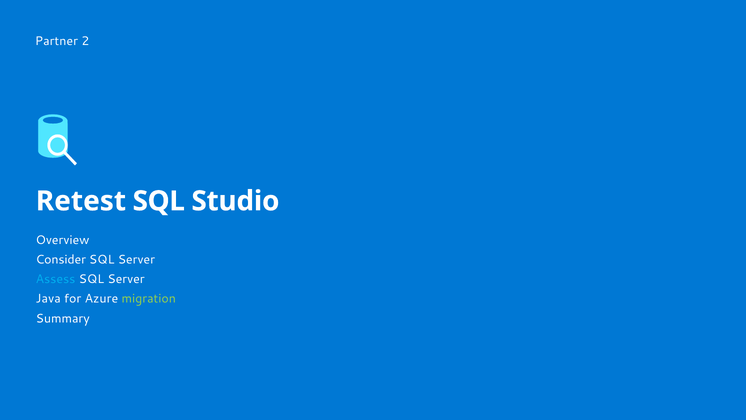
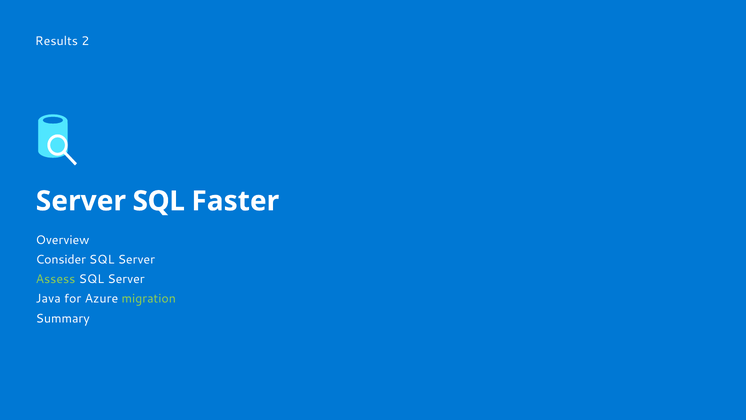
Partner: Partner -> Results
Retest at (81, 201): Retest -> Server
Studio: Studio -> Faster
Assess colour: light blue -> light green
